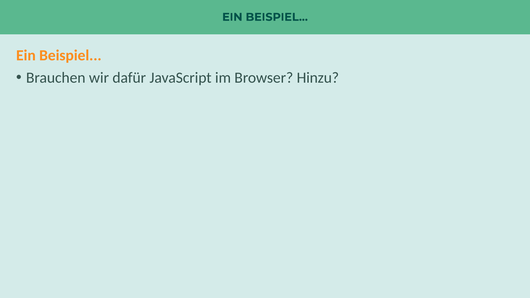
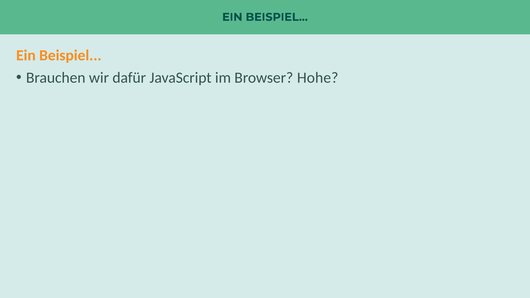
Hinzu: Hinzu -> Hohe
